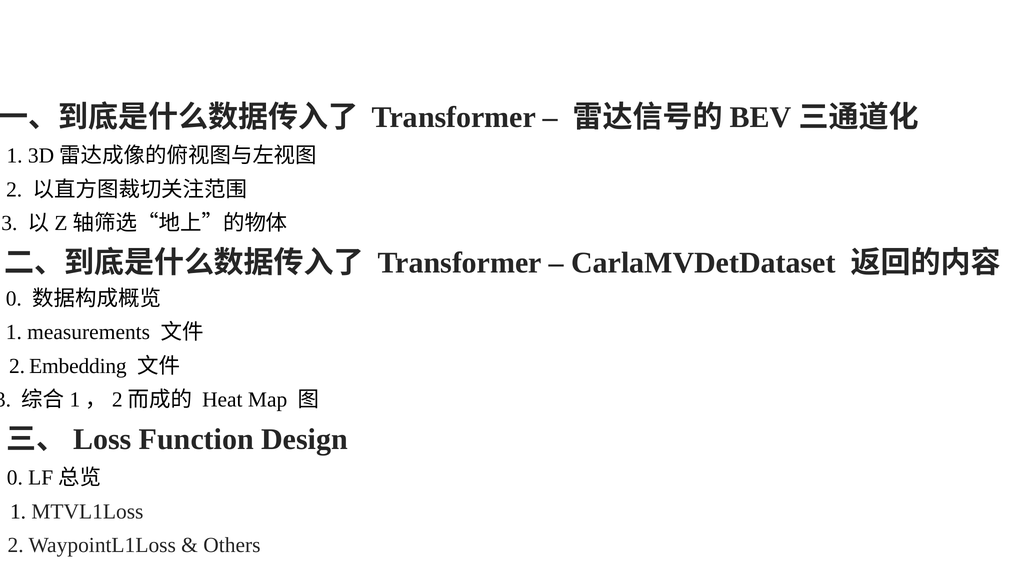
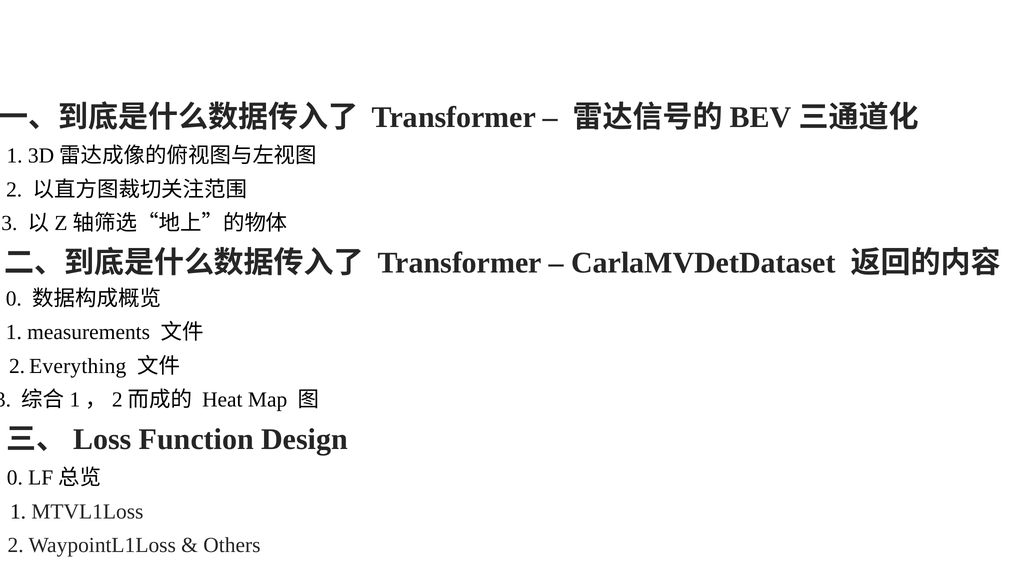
Embedding: Embedding -> Everything
